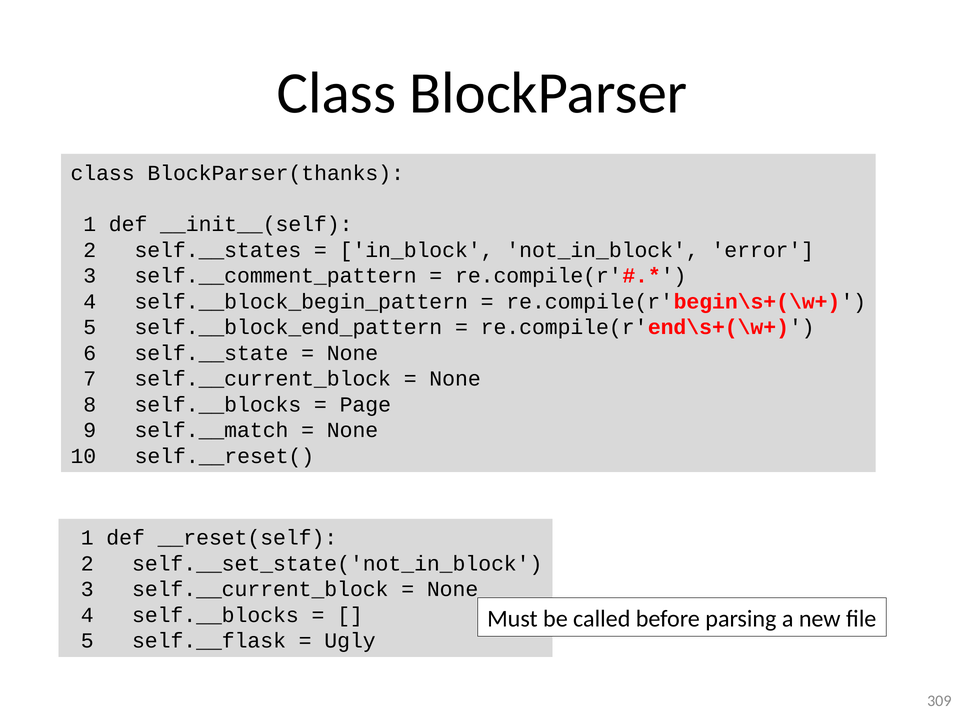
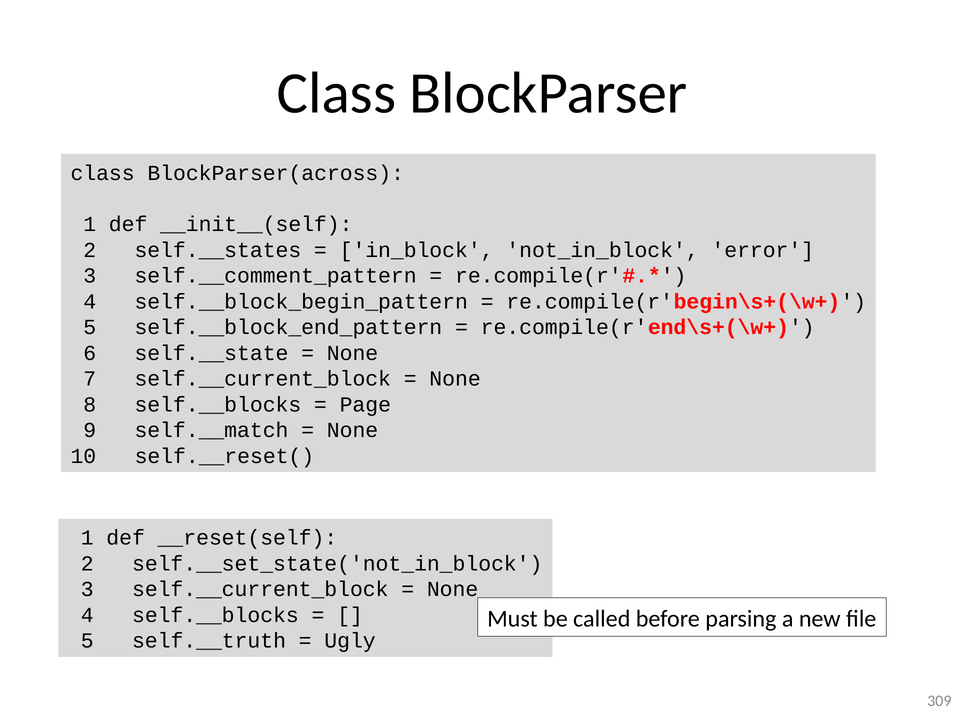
BlockParser(thanks: BlockParser(thanks -> BlockParser(across
self.__flask: self.__flask -> self.__truth
